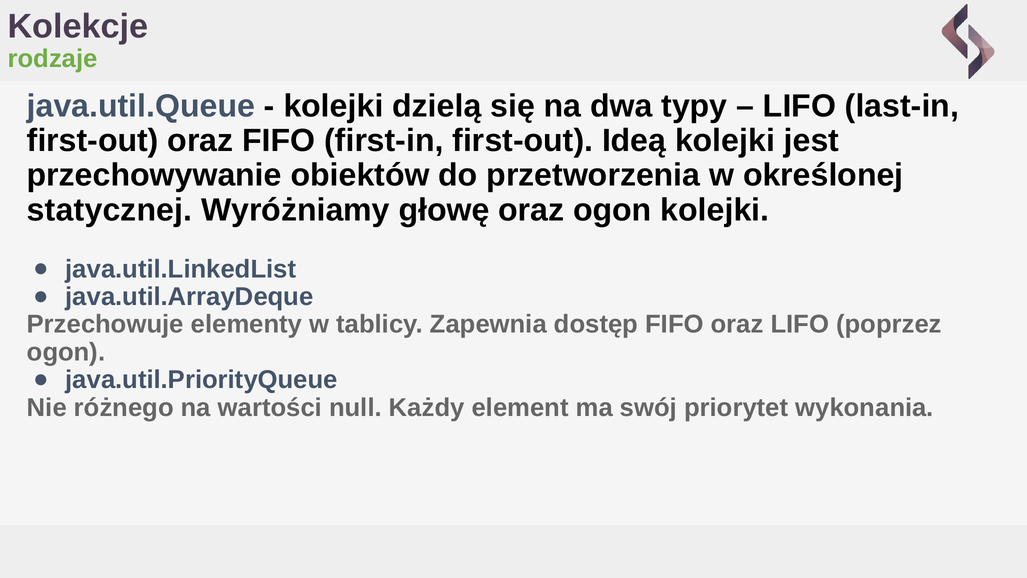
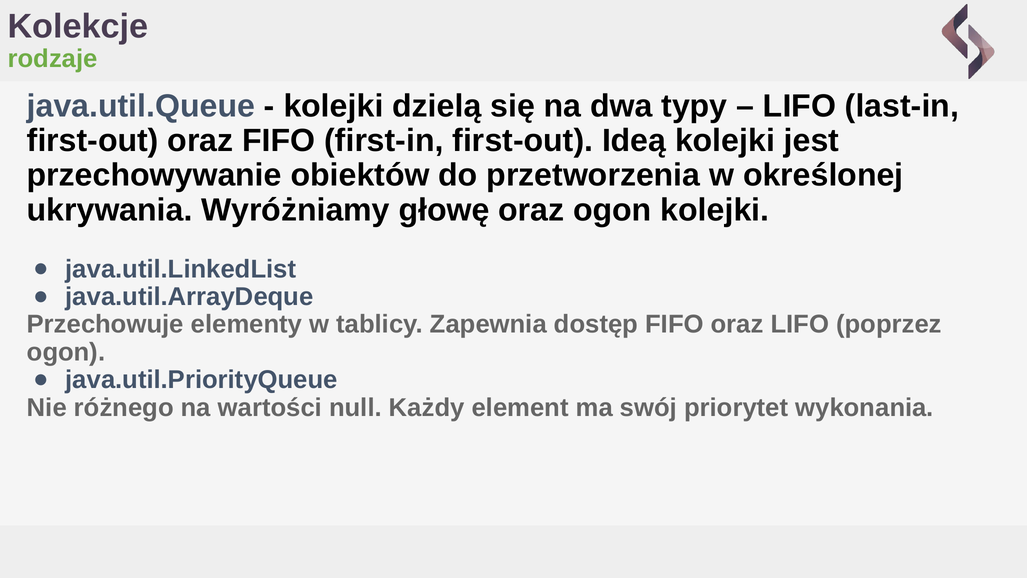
statycznej: statycznej -> ukrywania
